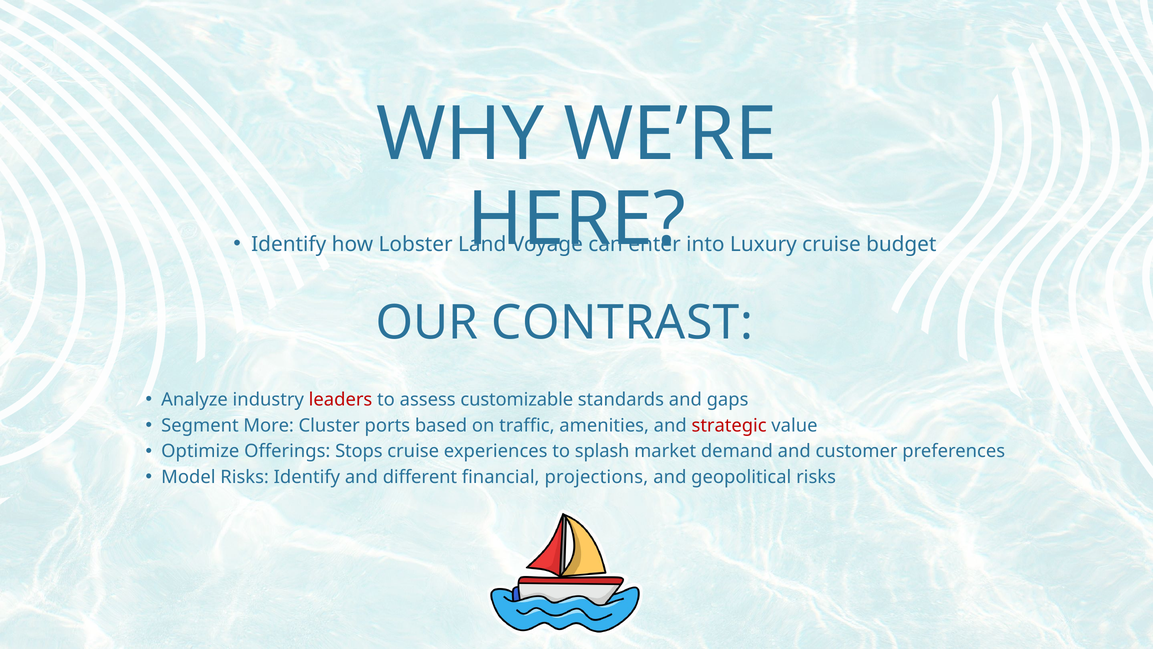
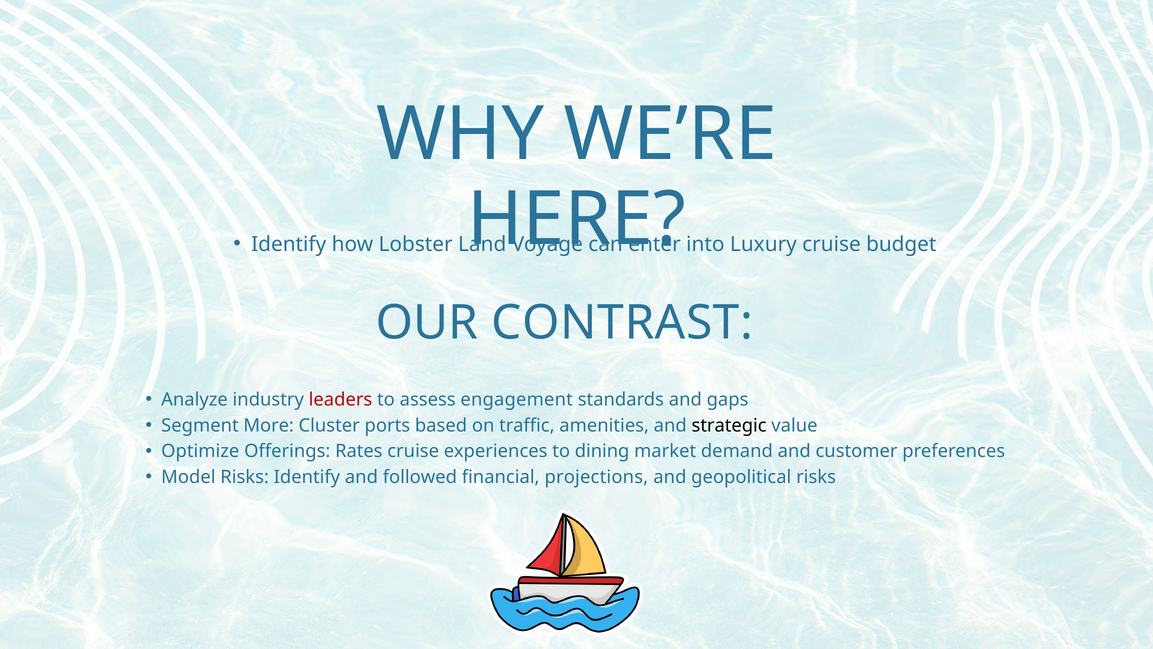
customizable: customizable -> engagement
strategic colour: red -> black
Stops: Stops -> Rates
splash: splash -> dining
different: different -> followed
